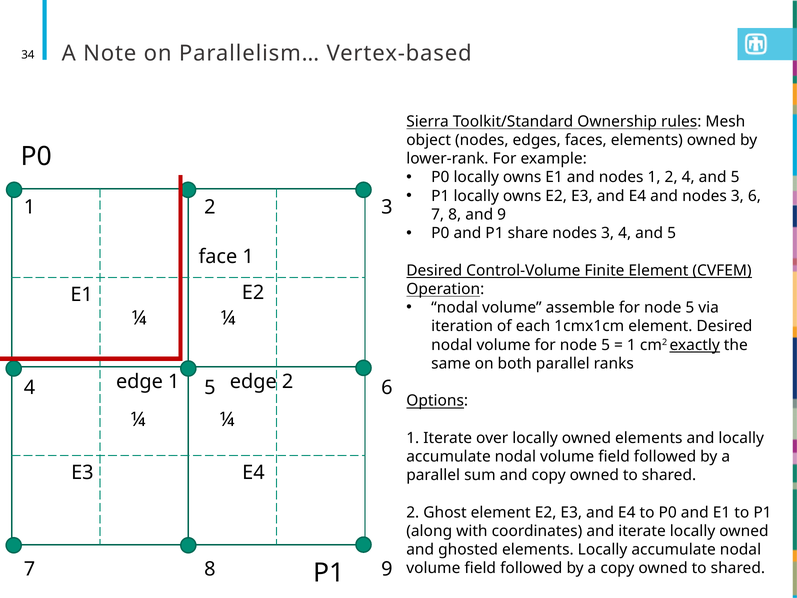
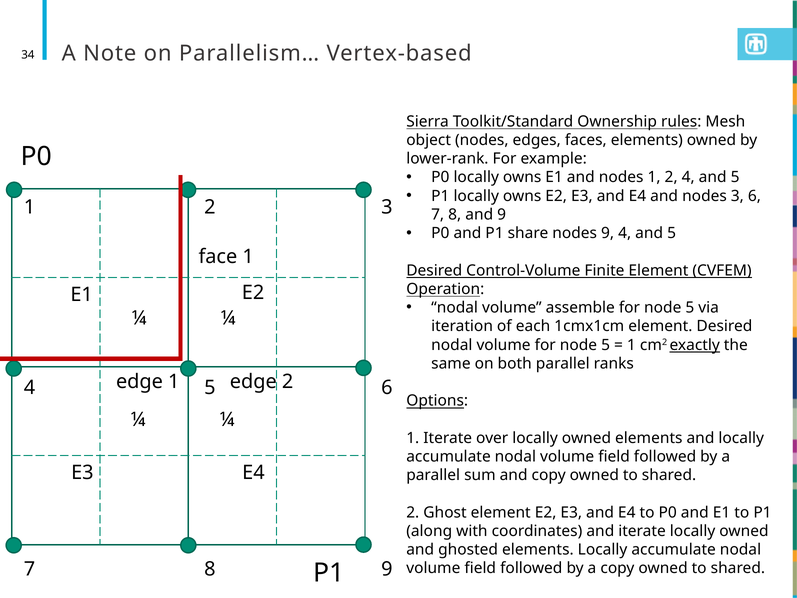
share nodes 3: 3 -> 9
